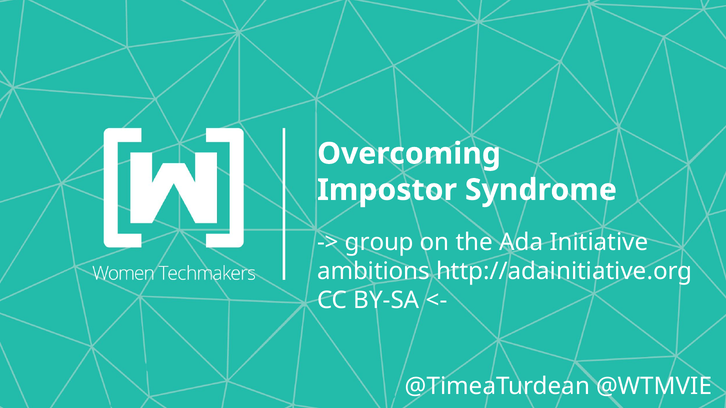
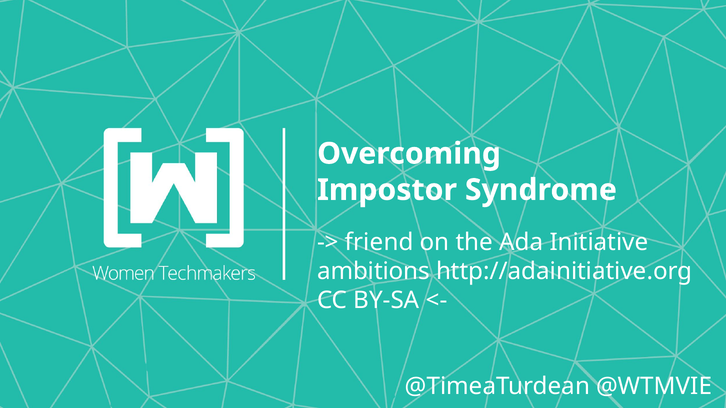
group: group -> friend
